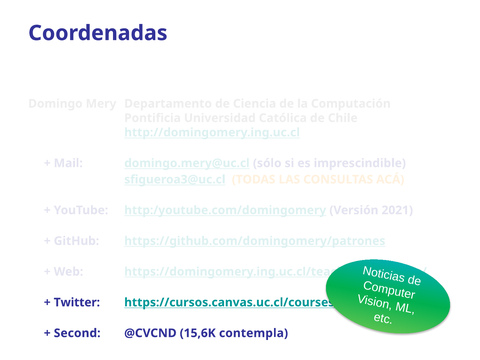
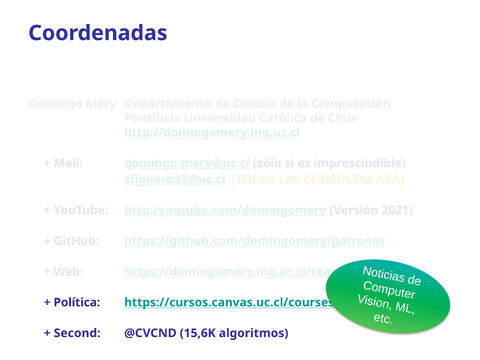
Twitter: Twitter -> Política
contempla: contempla -> algoritmos
